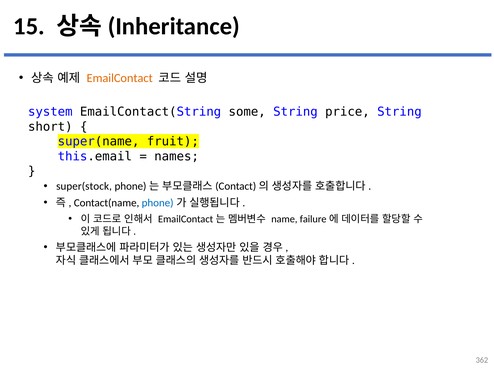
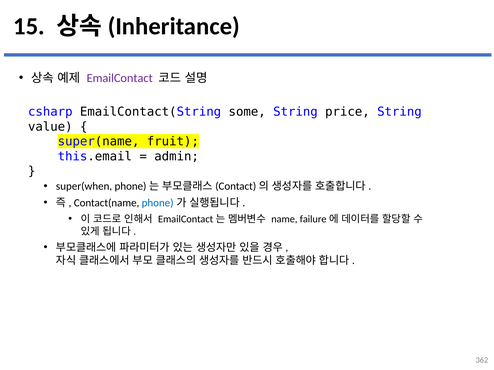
EmailContact colour: orange -> purple
system: system -> csharp
short: short -> value
names: names -> admin
super(stock: super(stock -> super(when
